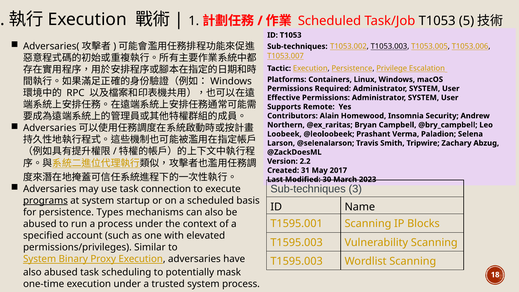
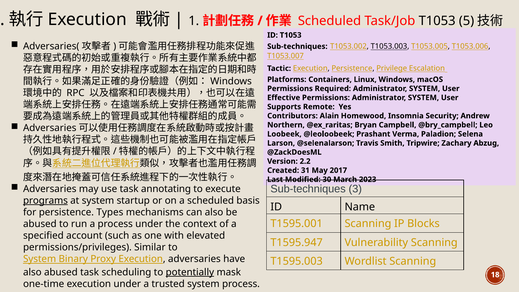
connection: connection -> annotating
T1595.003 at (297, 242): T1595.003 -> T1595.947
potentially underline: none -> present
